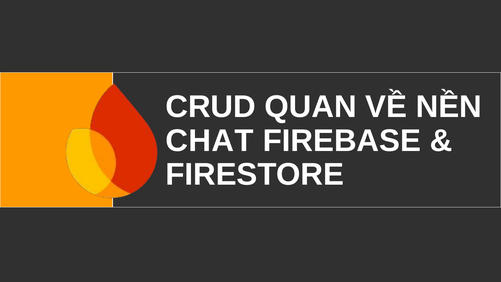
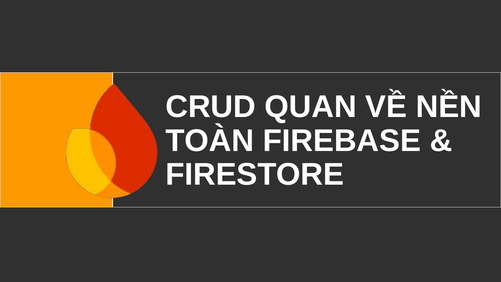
CHAT: CHAT -> TOÀN
